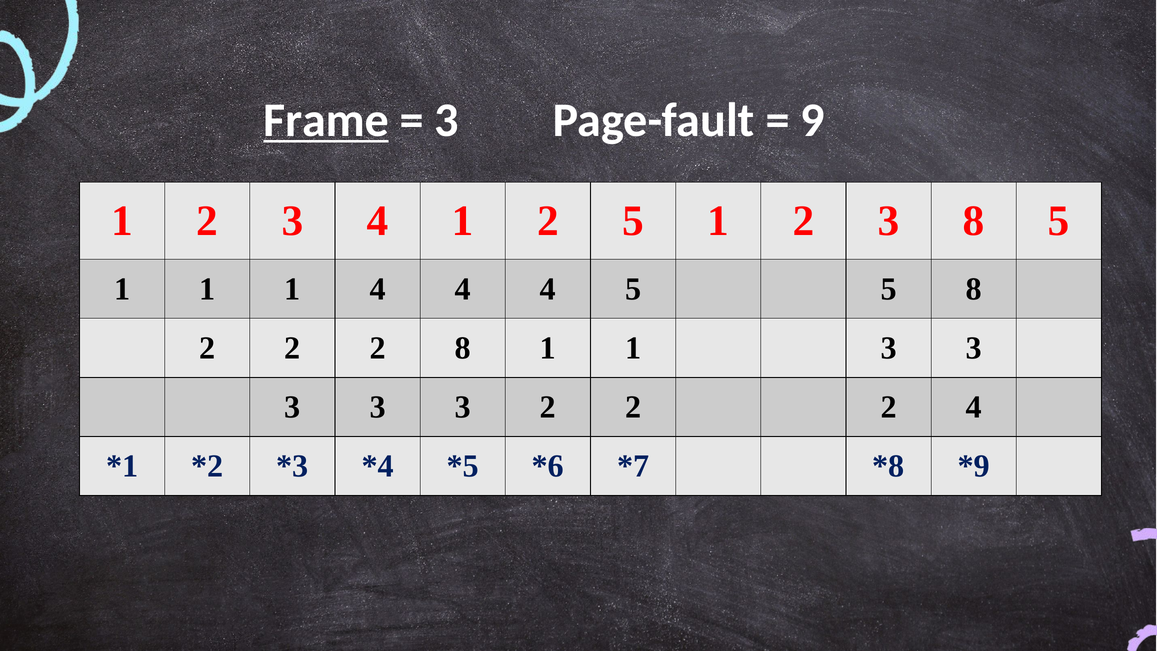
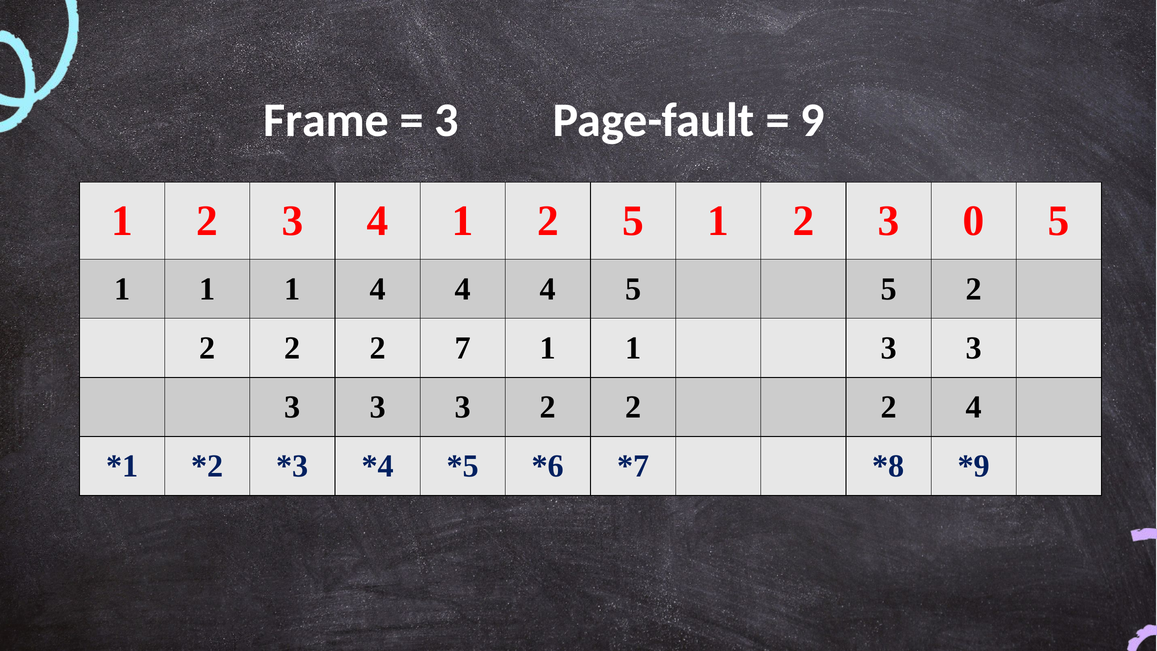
Frame underline: present -> none
3 8: 8 -> 0
5 8: 8 -> 2
2 8: 8 -> 7
